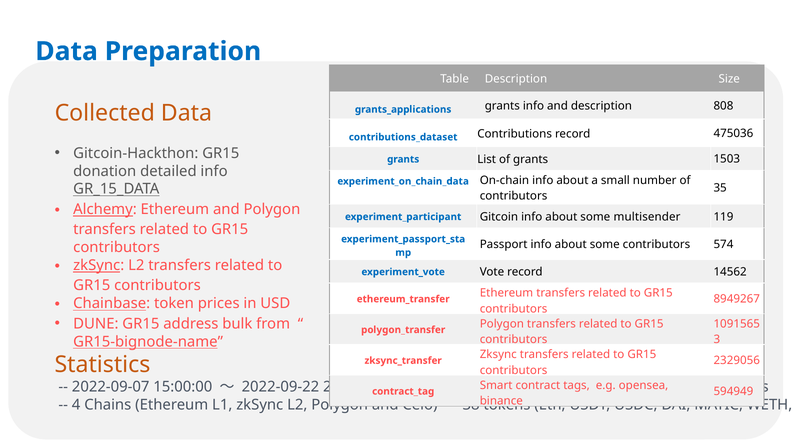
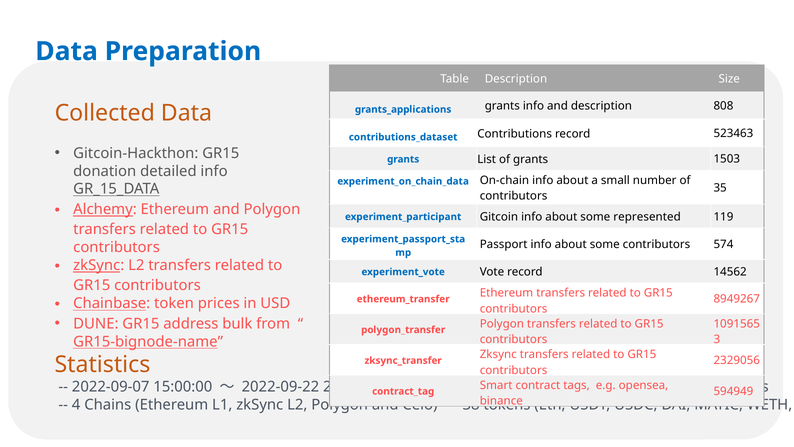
475036: 475036 -> 523463
multisender: multisender -> represented
